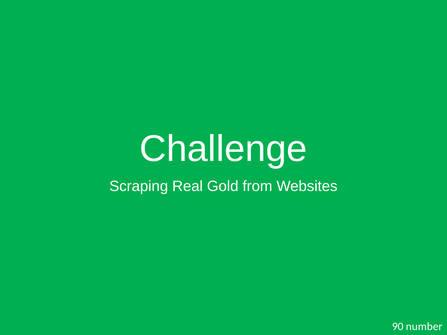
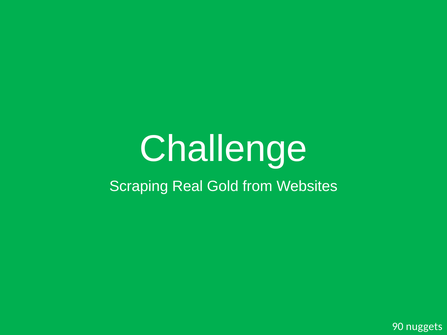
number: number -> nuggets
